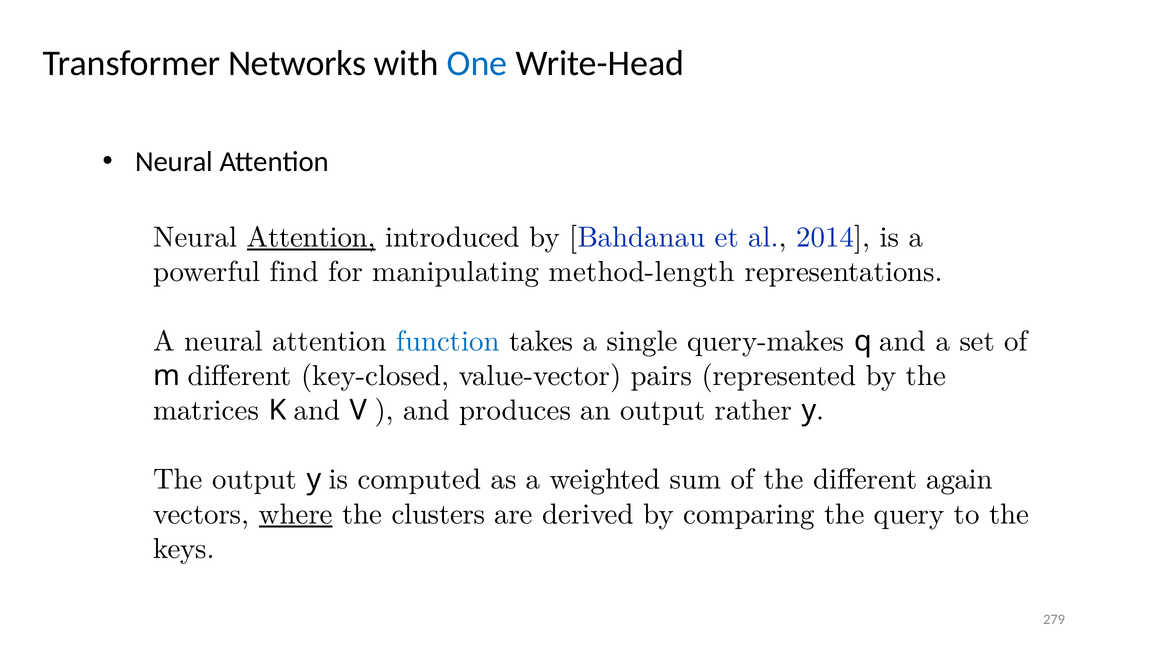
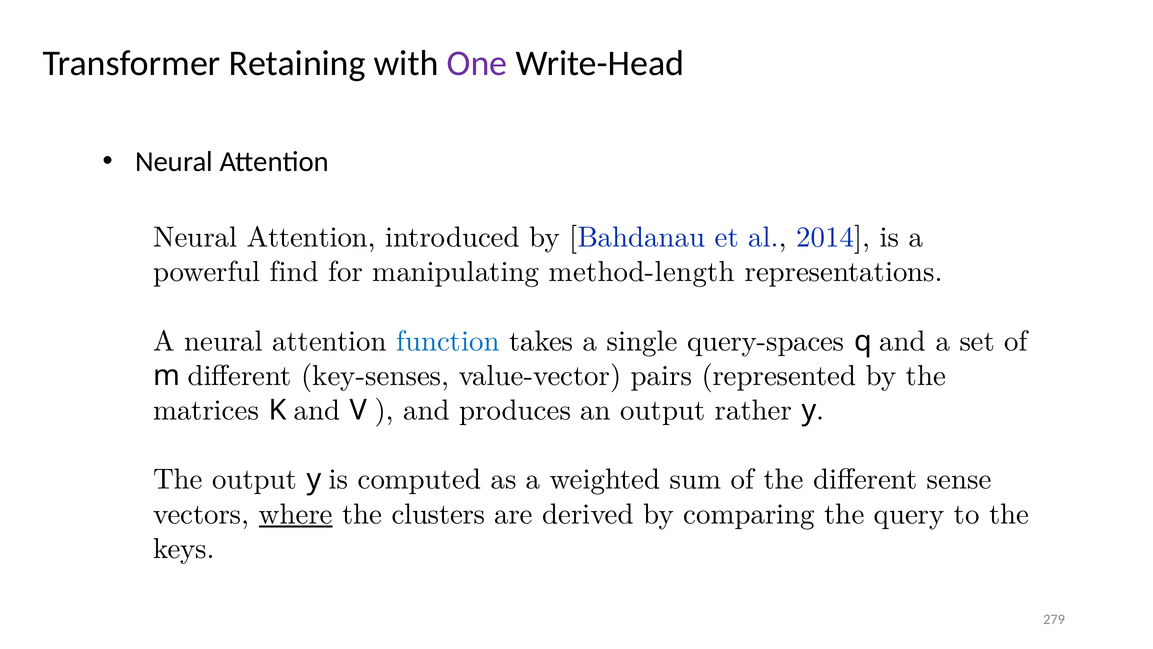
Networks: Networks -> Retaining
One colour: blue -> purple
Attention at (311, 237) underline: present -> none
query-makes: query-makes -> query-spaces
key-closed: key-closed -> key-senses
again: again -> sense
